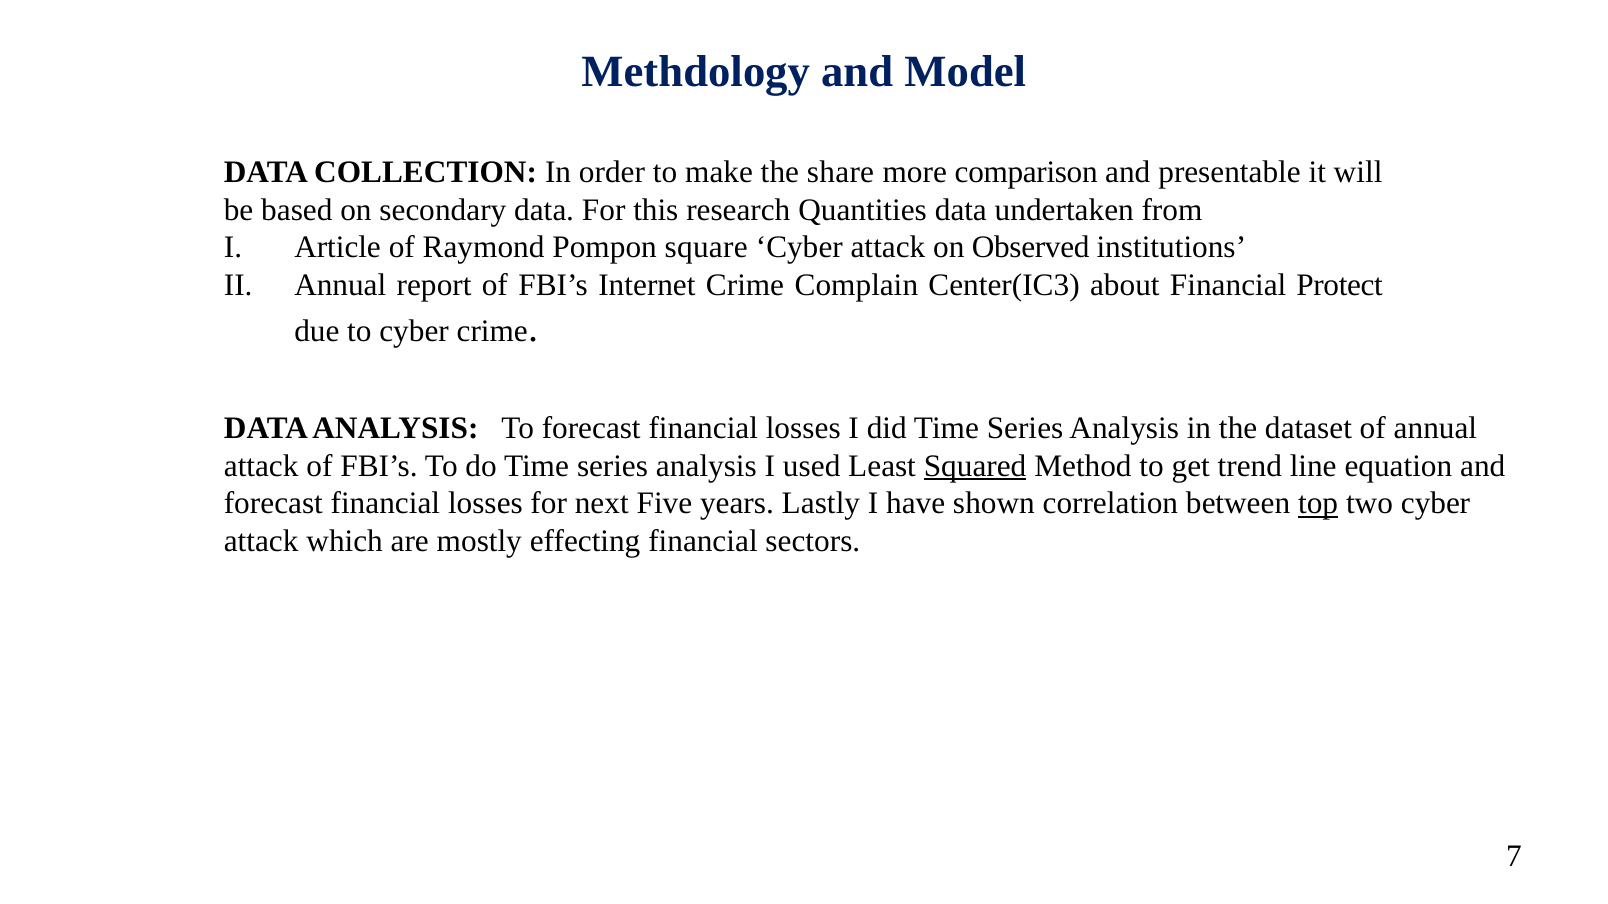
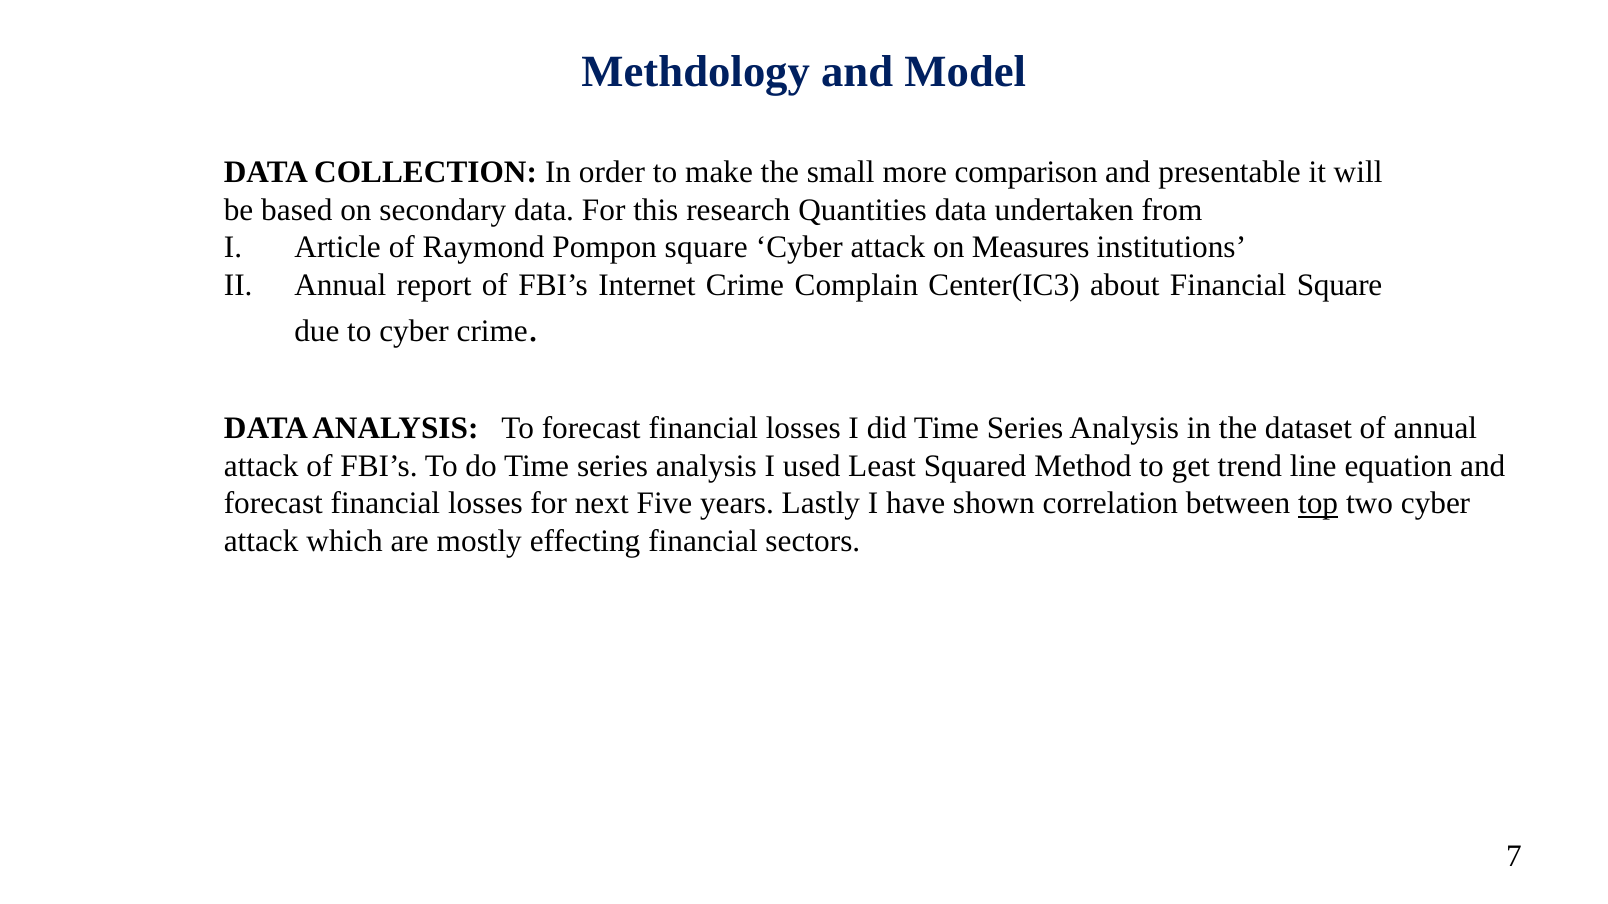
share: share -> small
Observed: Observed -> Measures
Financial Protect: Protect -> Square
Squared underline: present -> none
